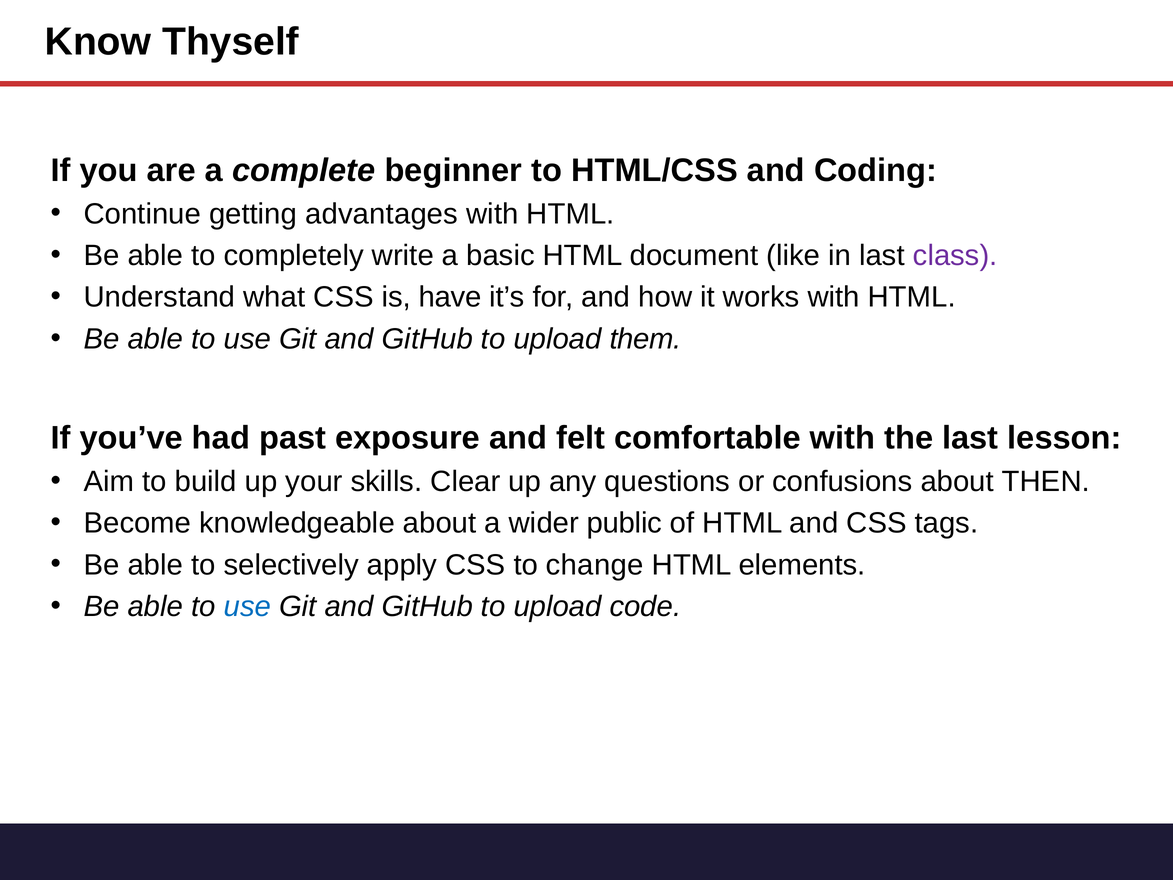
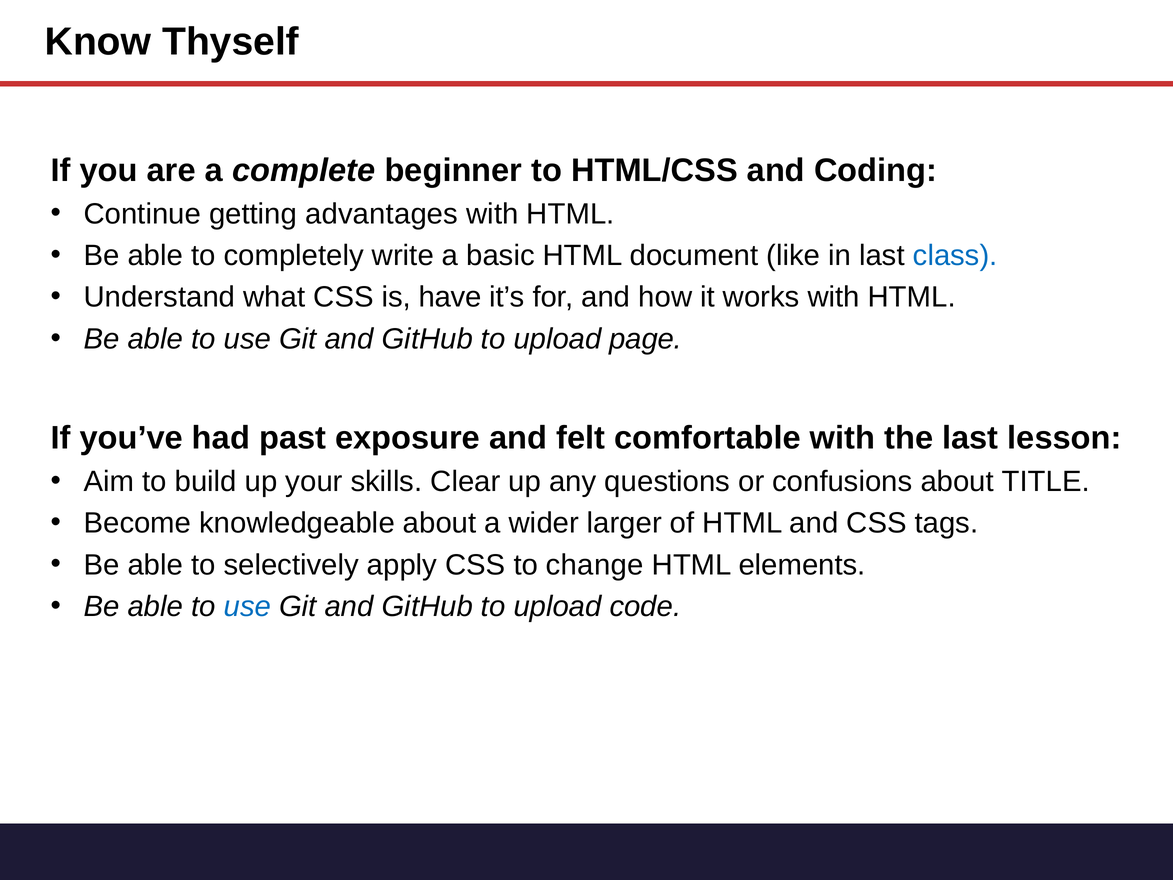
class colour: purple -> blue
them: them -> page
THEN: THEN -> TITLE
public: public -> larger
